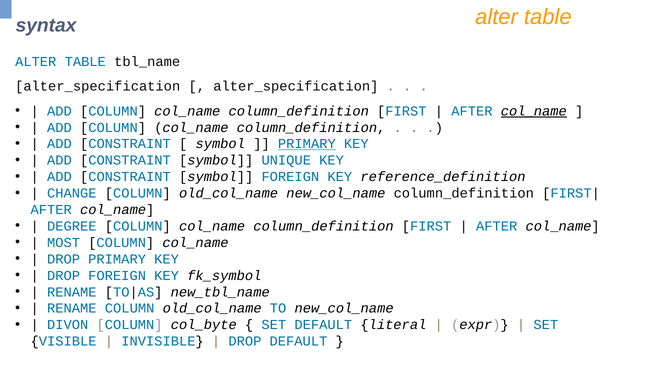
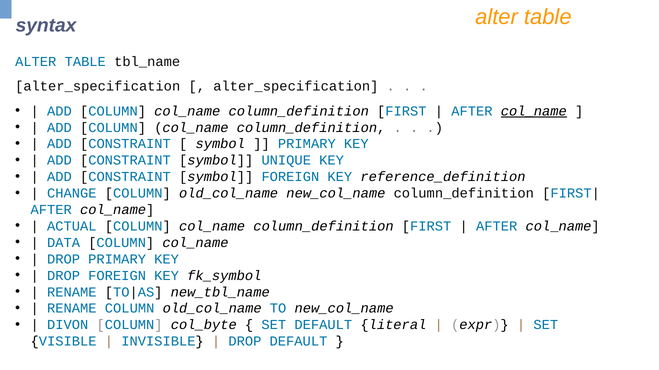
PRIMARY at (307, 144) underline: present -> none
DEGREE: DEGREE -> ACTUAL
MOST: MOST -> DATA
